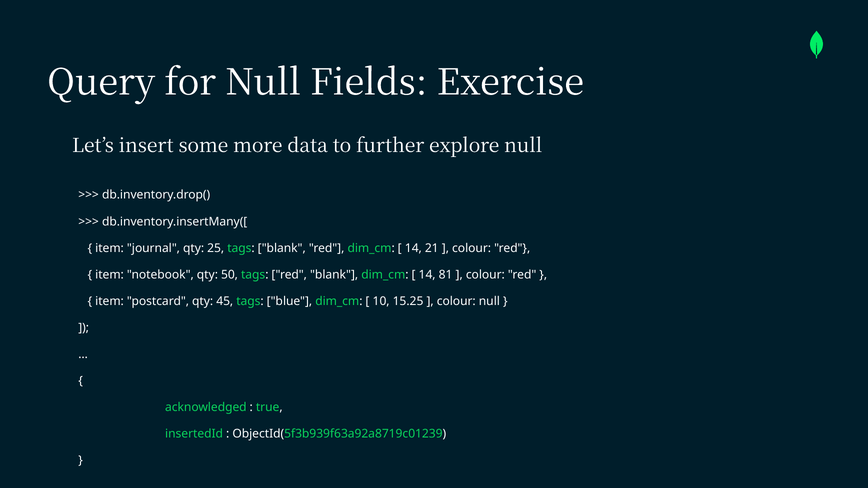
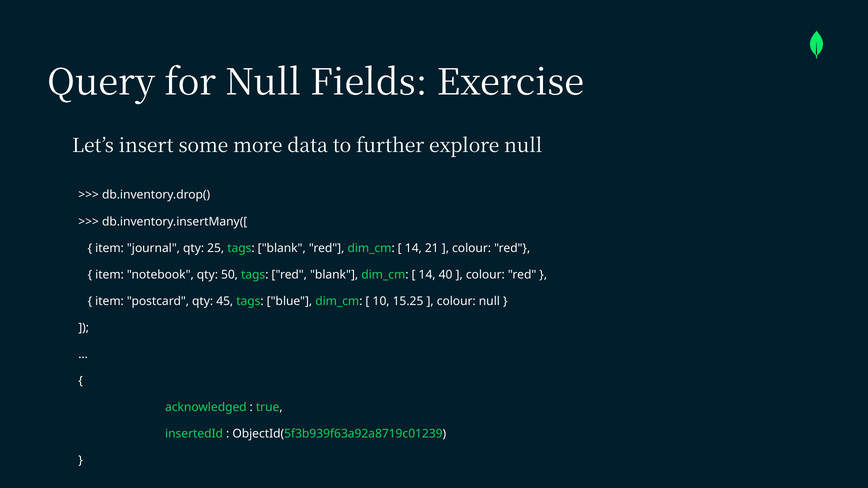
81: 81 -> 40
